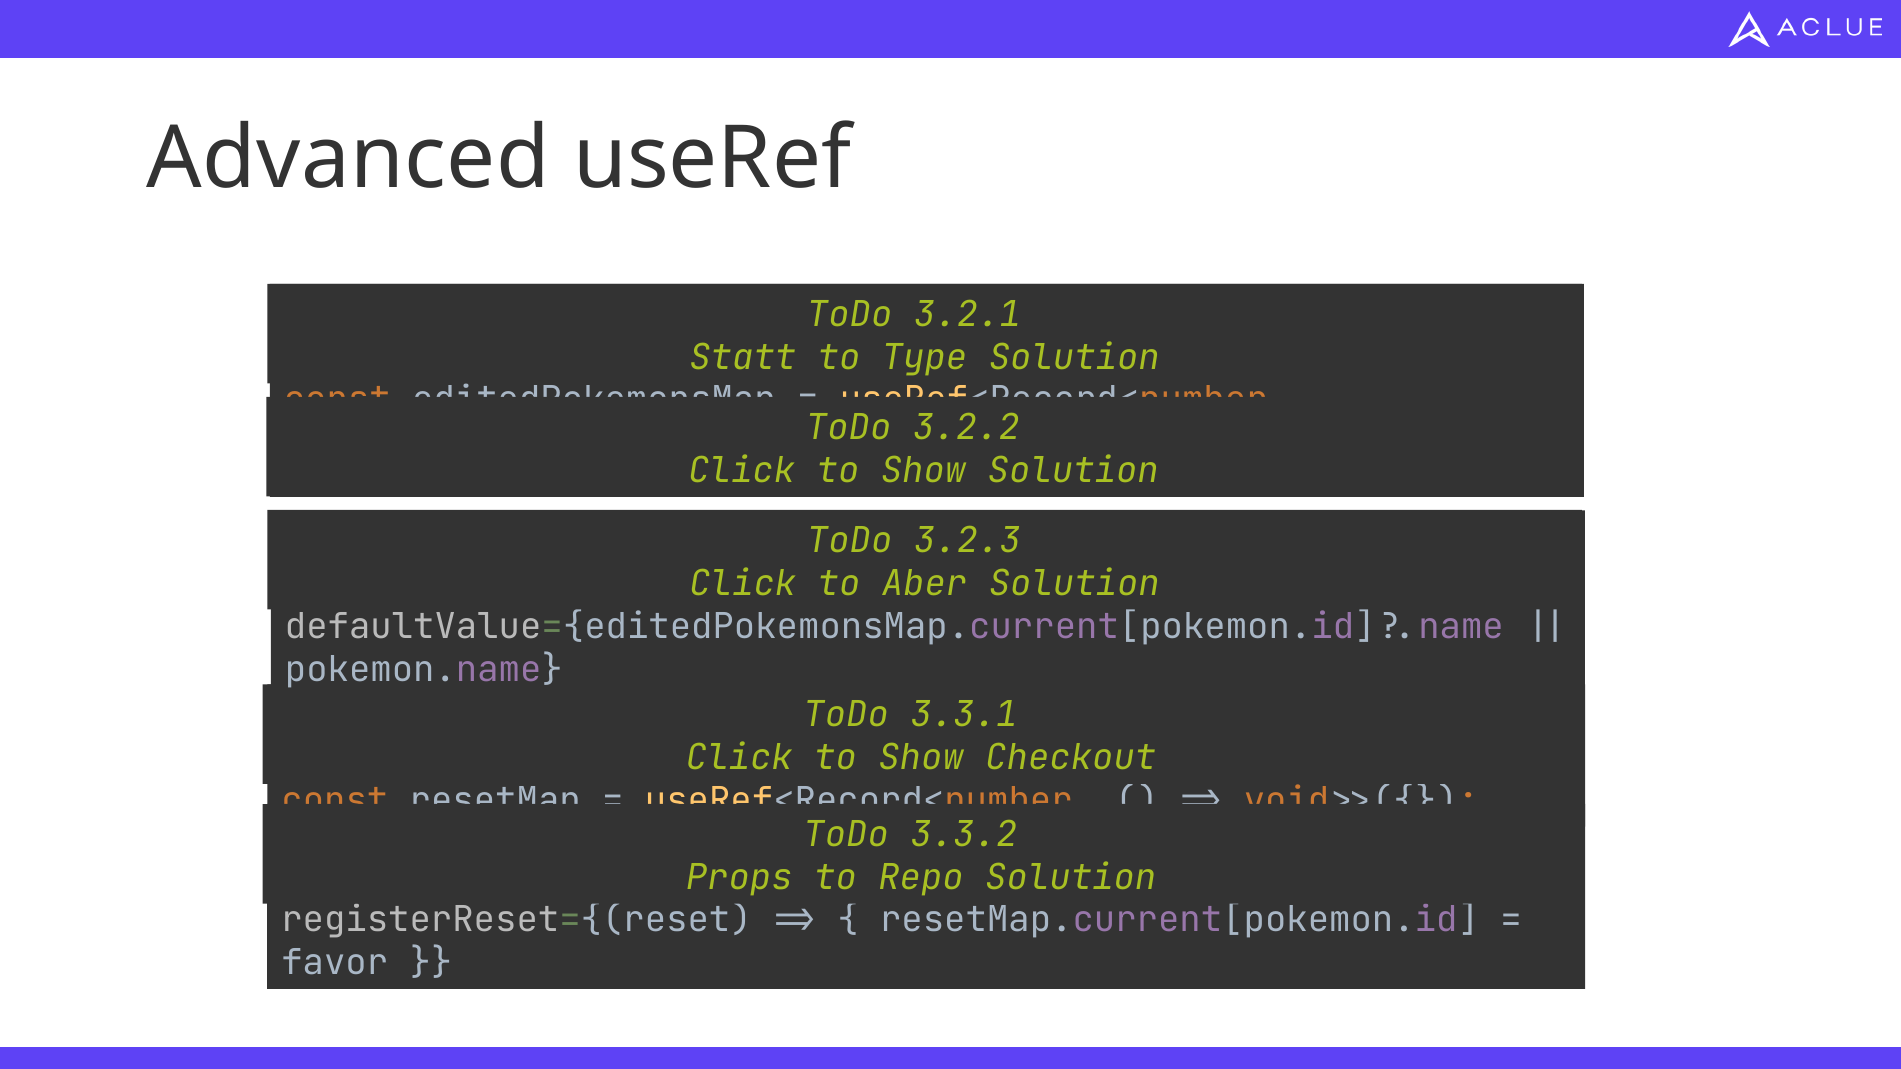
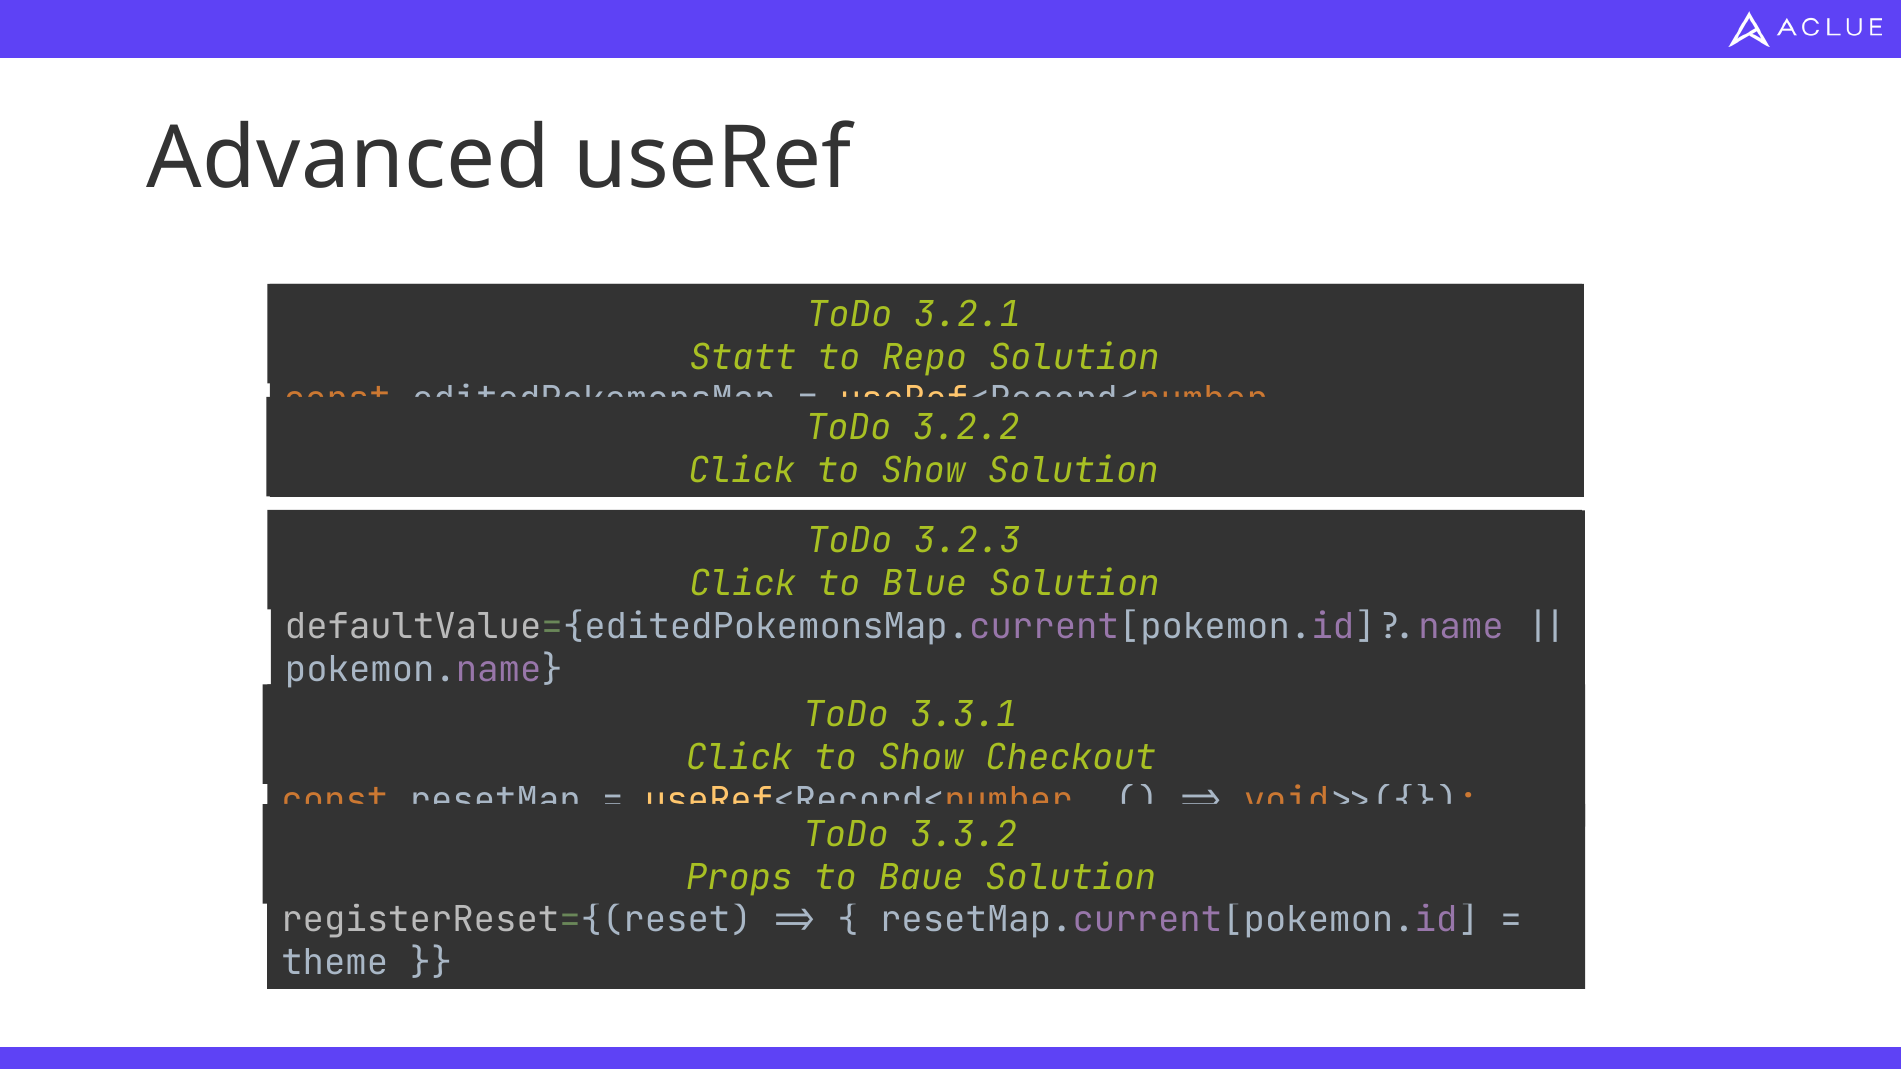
Type: Type -> Repo
Aber: Aber -> Blue
Repo: Repo -> Baue
favor at (335, 963): favor -> theme
